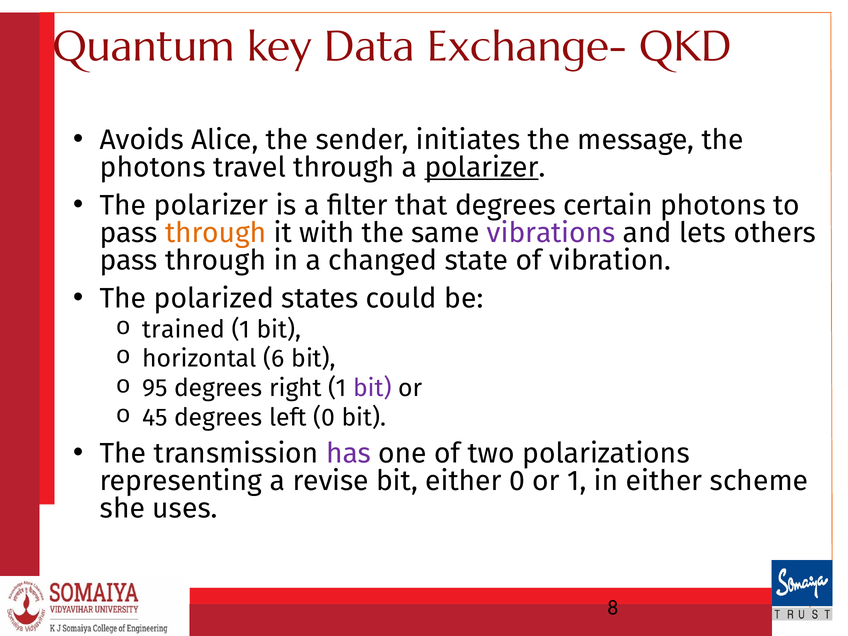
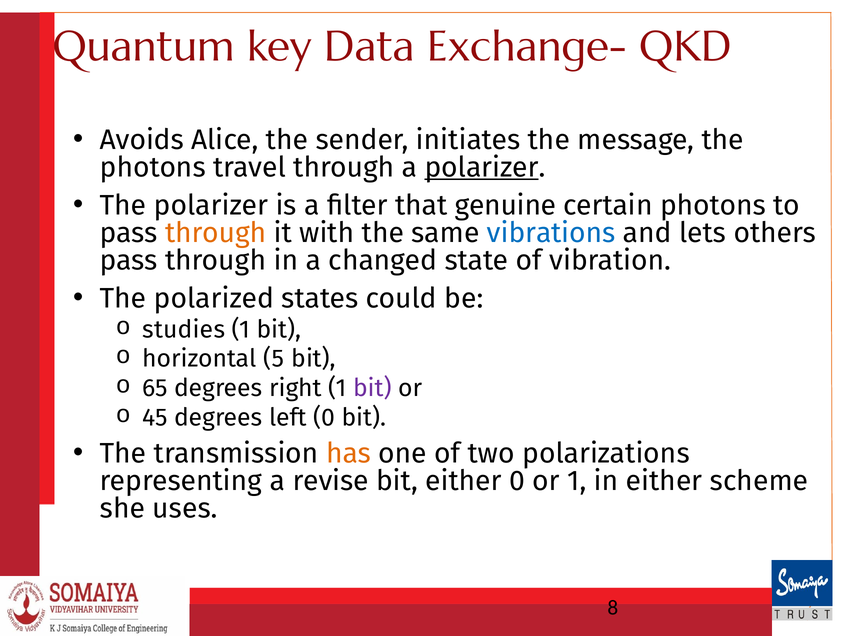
that degrees: degrees -> genuine
vibrations colour: purple -> blue
trained: trained -> studies
6: 6 -> 5
95: 95 -> 65
has colour: purple -> orange
